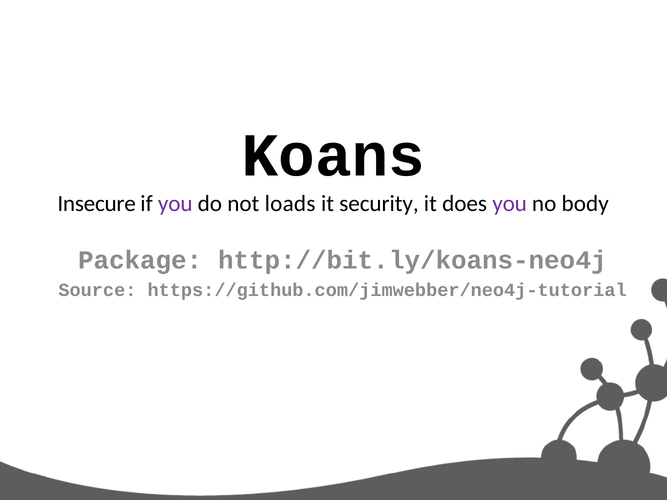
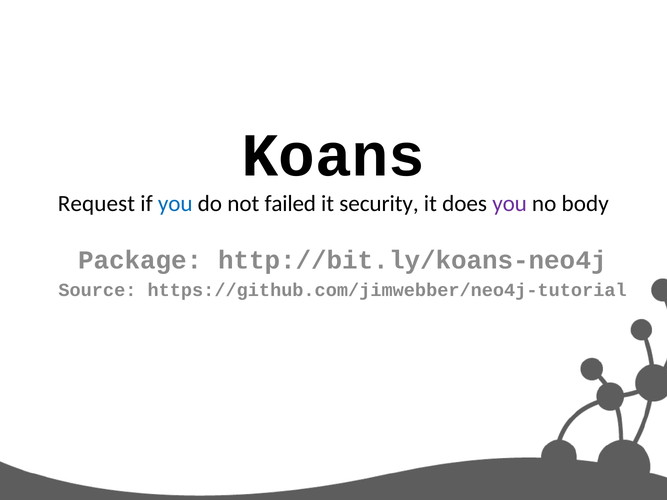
Insecure: Insecure -> Request
you at (175, 204) colour: purple -> blue
loads: loads -> failed
